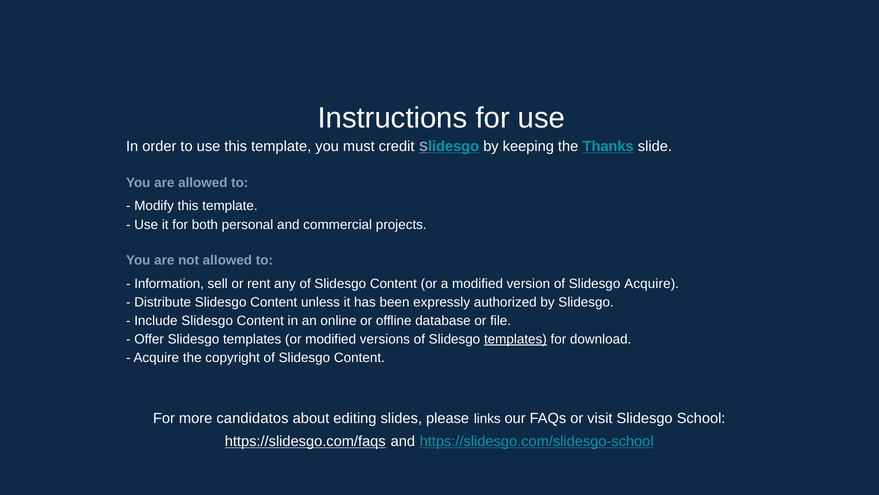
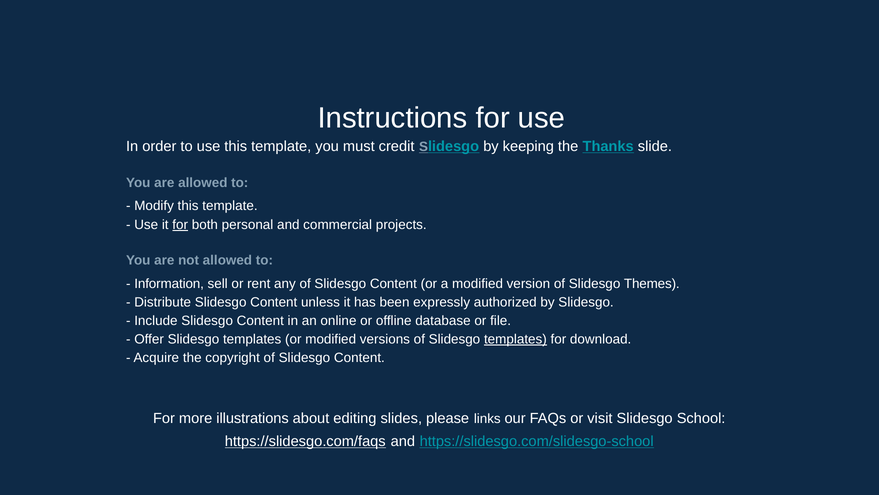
for at (180, 224) underline: none -> present
Slidesgo Acquire: Acquire -> Themes
candidatos: candidatos -> illustrations
